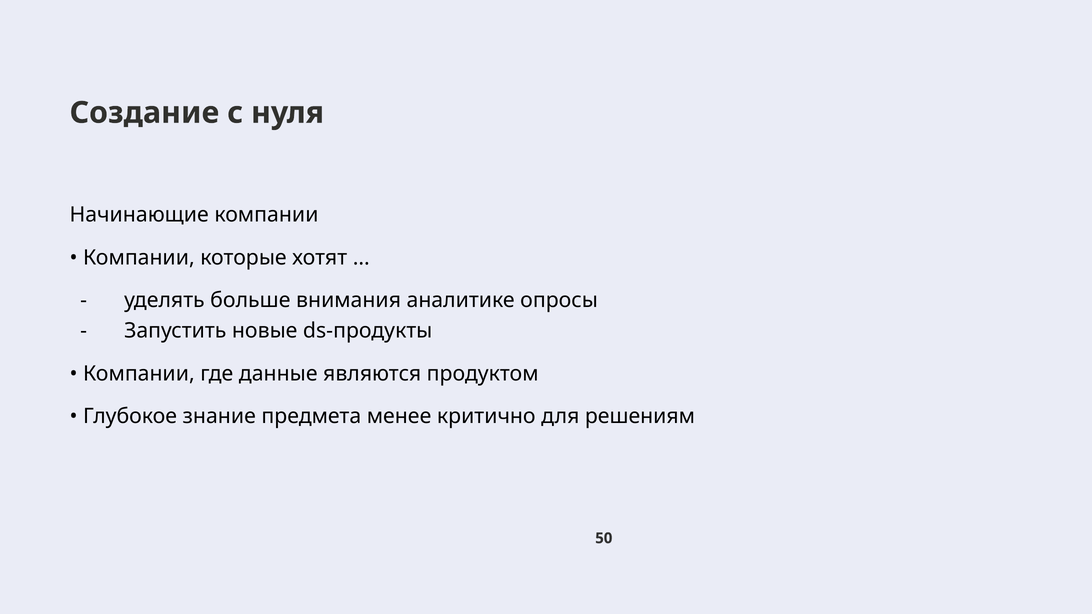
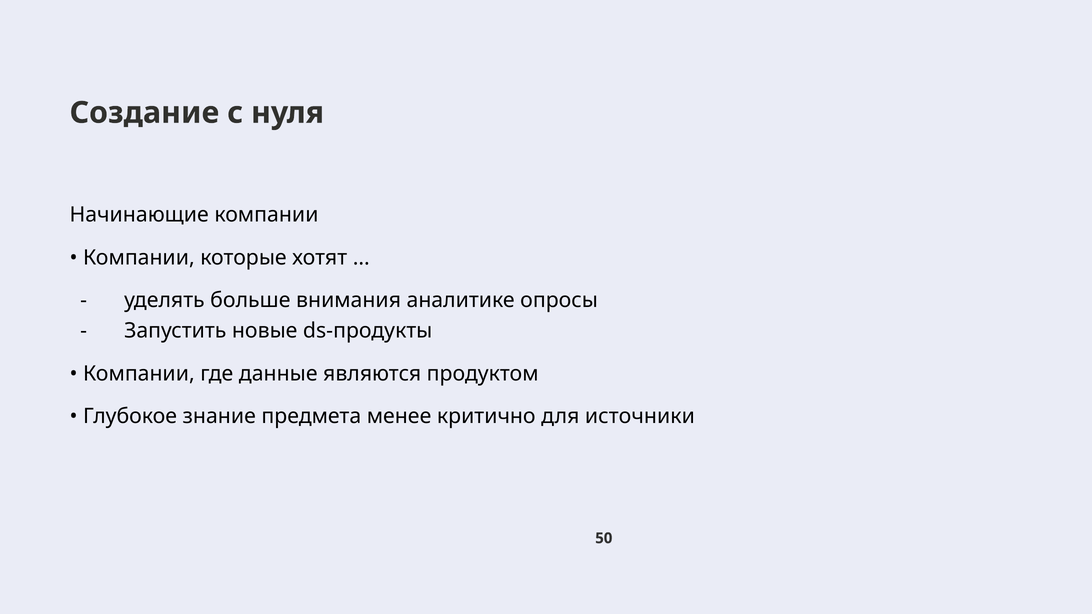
решениям: решениям -> источники
